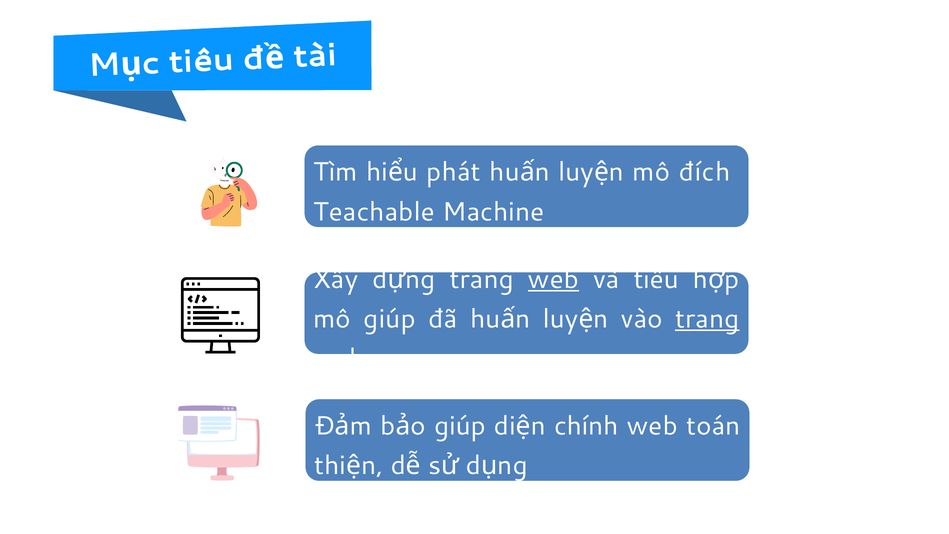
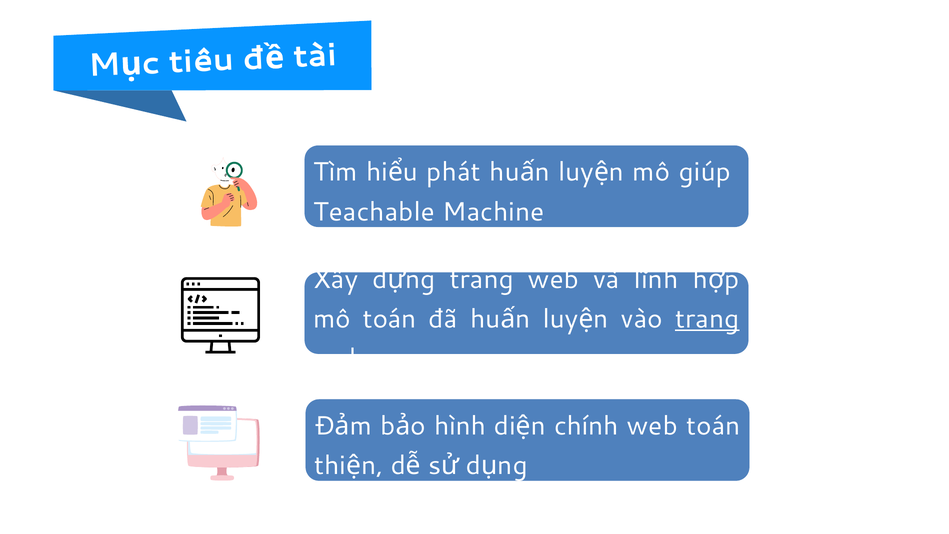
đích: đích -> giúp
web at (554, 279) underline: present -> none
và tiêu: tiêu -> lĩnh
mô giúp: giúp -> toán
giúp at (460, 426): giúp -> hình
